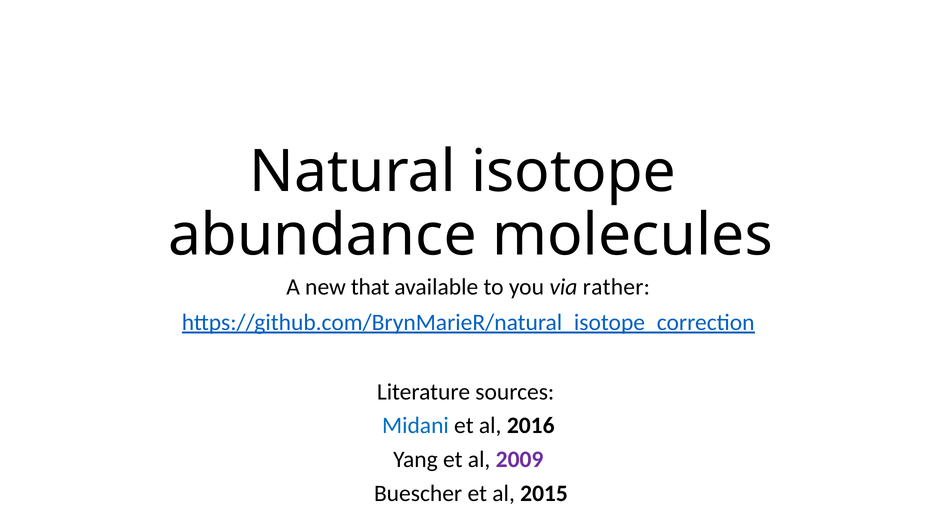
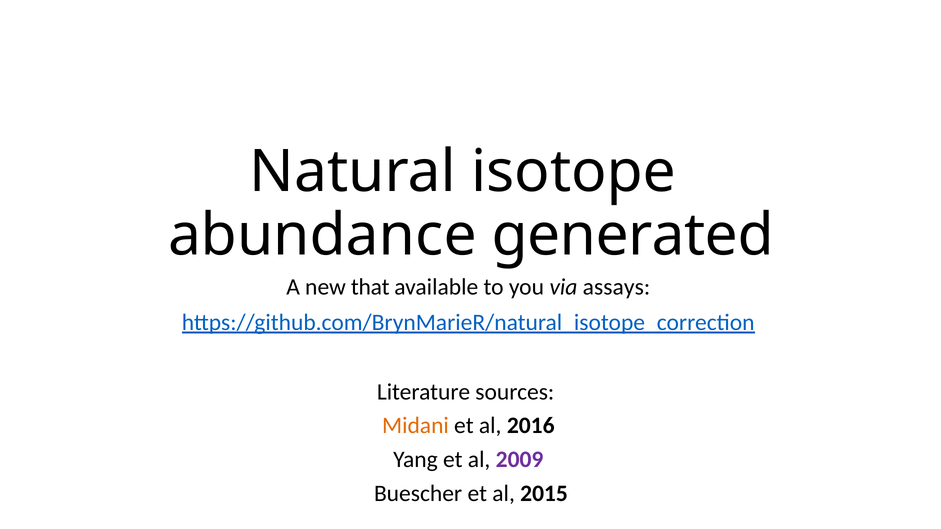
molecules: molecules -> generated
rather: rather -> assays
Midani colour: blue -> orange
